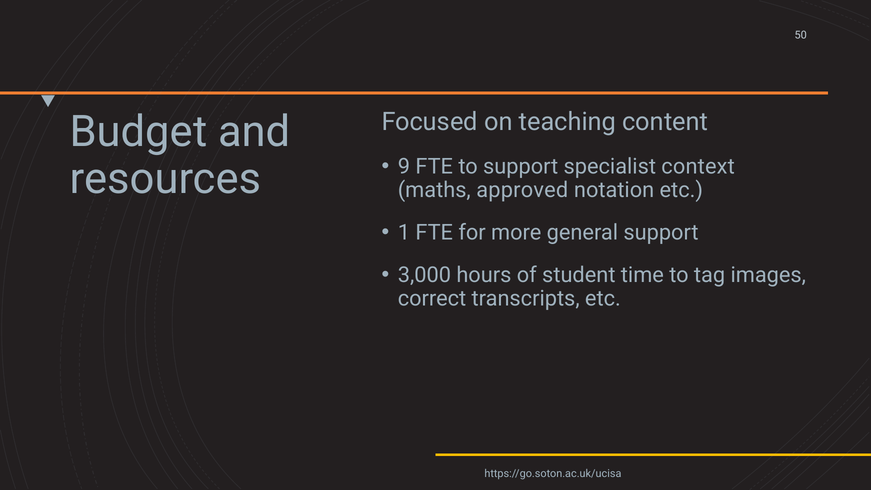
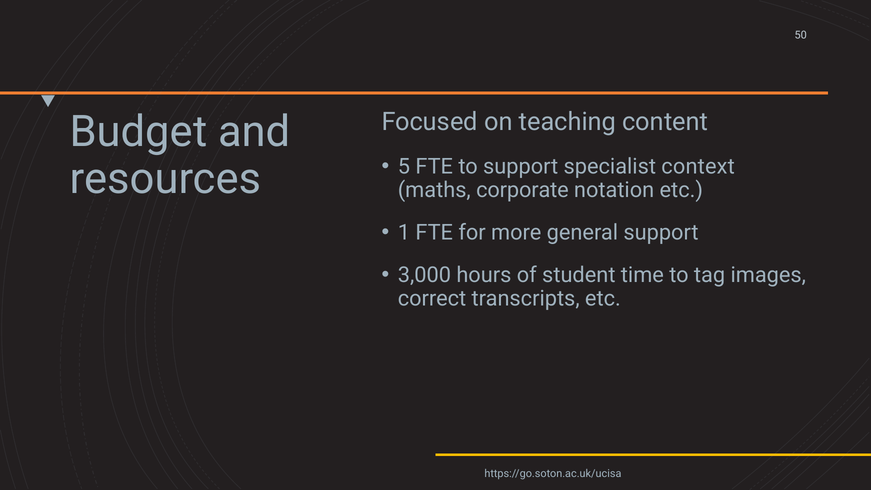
9: 9 -> 5
approved: approved -> corporate
